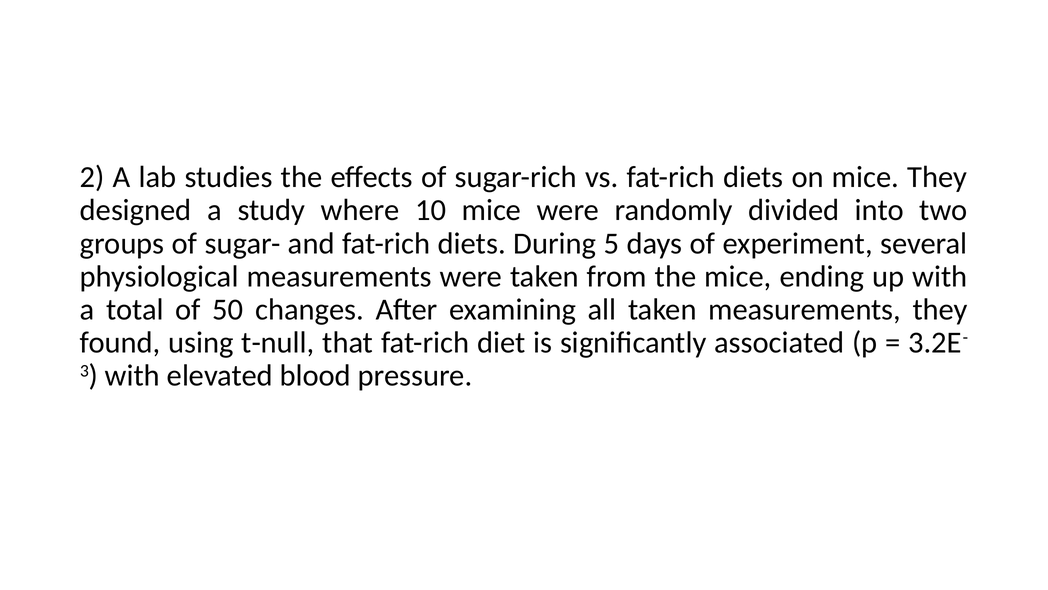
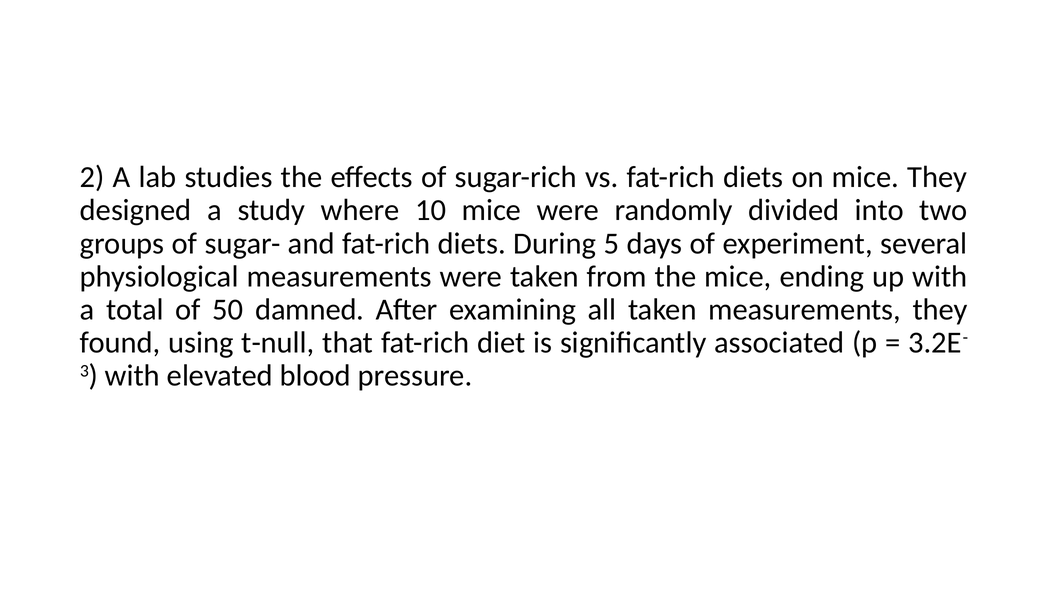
changes: changes -> damned
